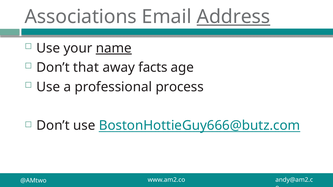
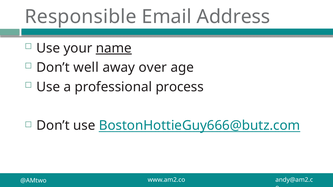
Associations: Associations -> Responsible
Address underline: present -> none
that: that -> well
facts: facts -> over
